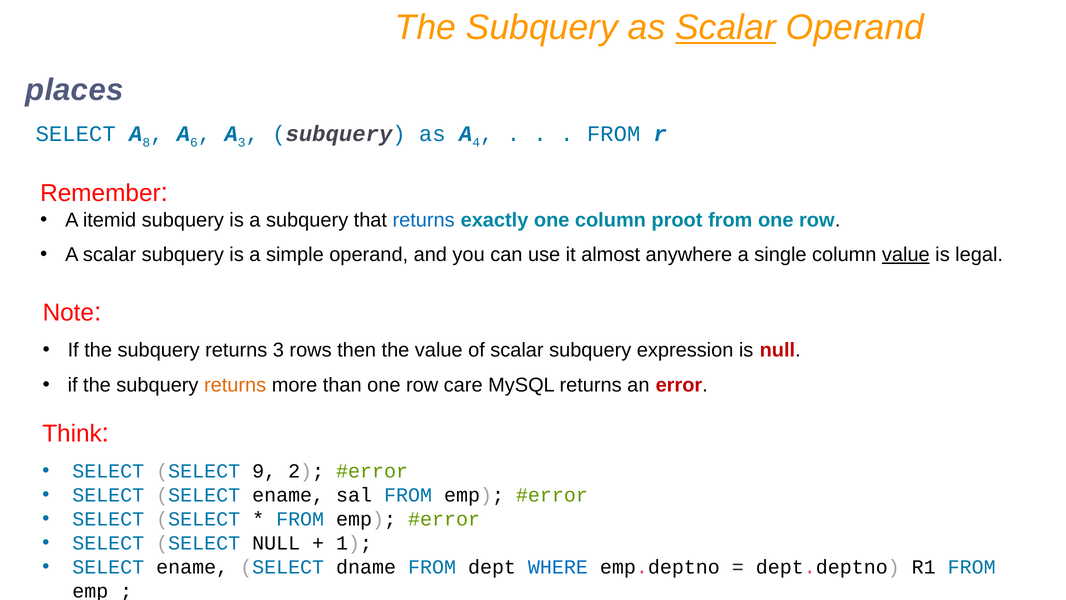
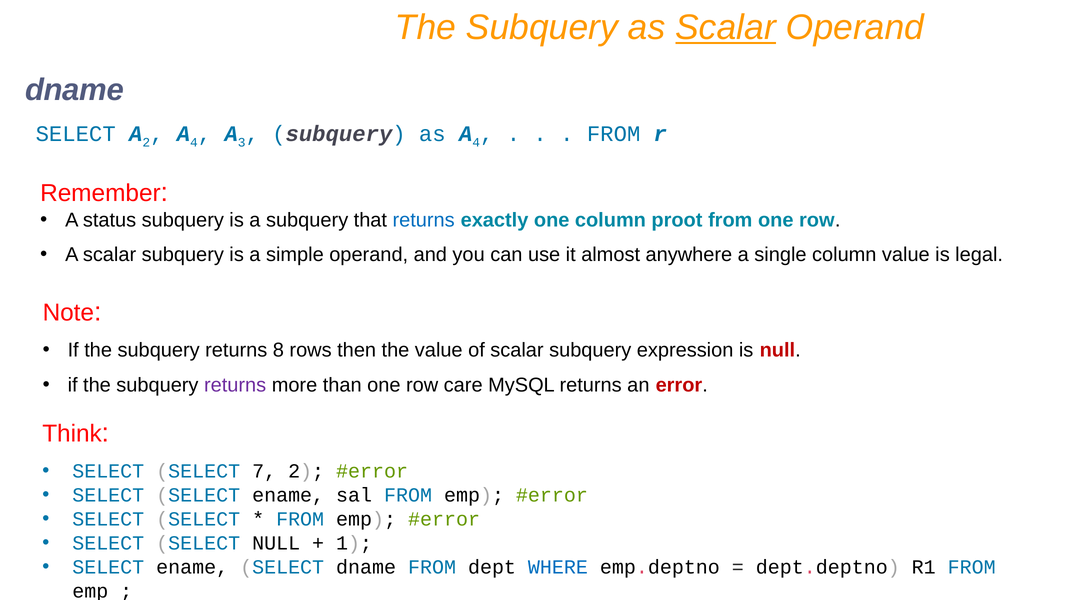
places at (74, 90): places -> dname
A 8: 8 -> 2
6 at (194, 142): 6 -> 4
itemid: itemid -> status
value at (906, 254) underline: present -> none
returns 3: 3 -> 8
returns at (235, 385) colour: orange -> purple
9: 9 -> 7
